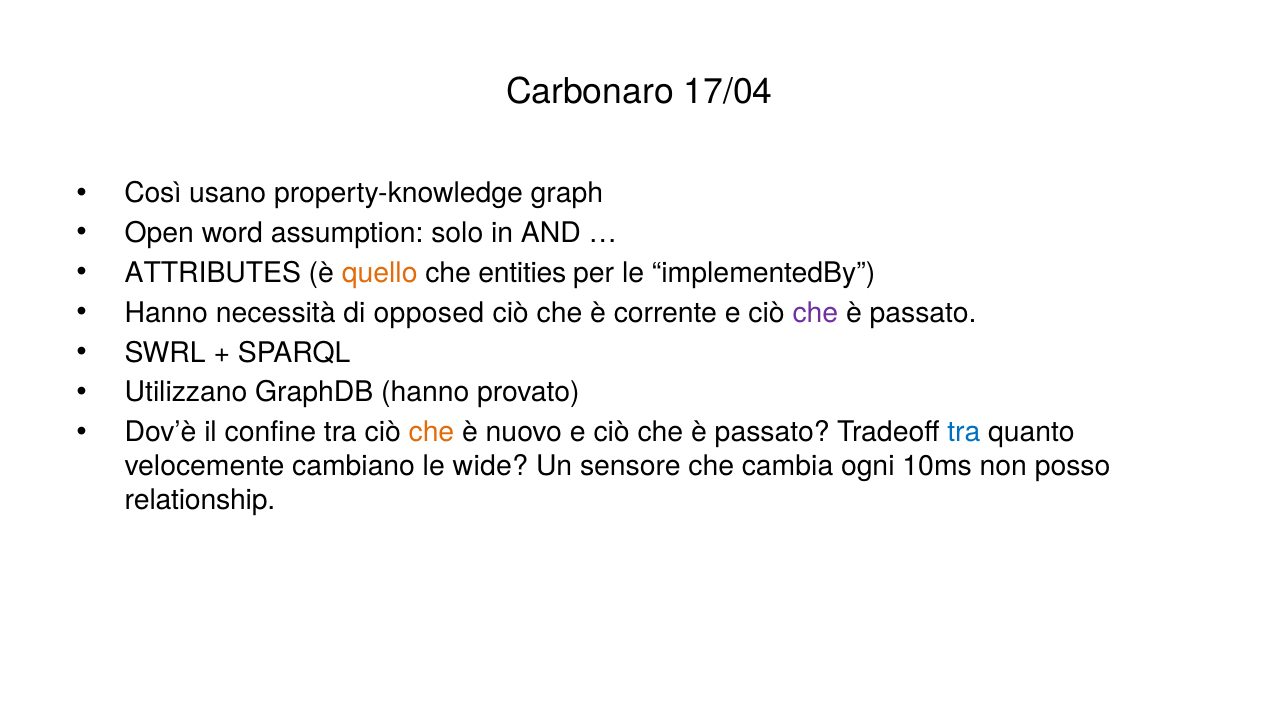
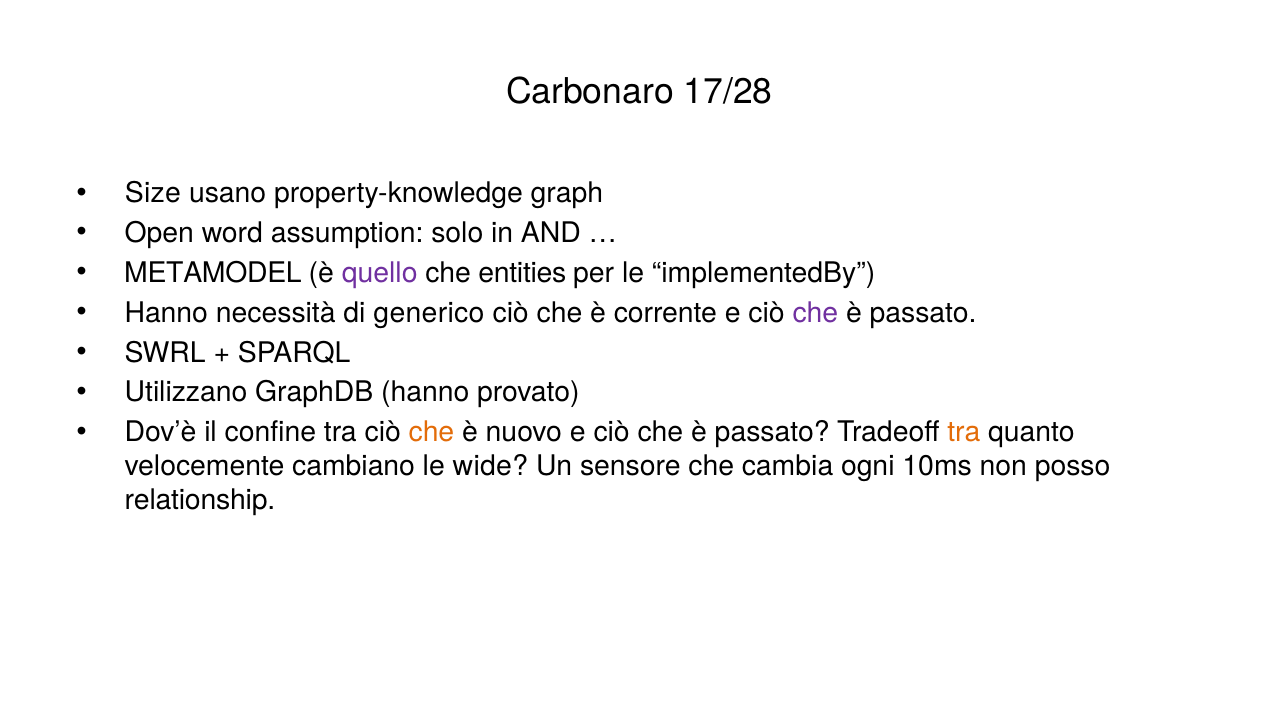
17/04: 17/04 -> 17/28
Così: Così -> Size
ATTRIBUTES: ATTRIBUTES -> METAMODEL
quello colour: orange -> purple
opposed: opposed -> generico
tra at (964, 432) colour: blue -> orange
